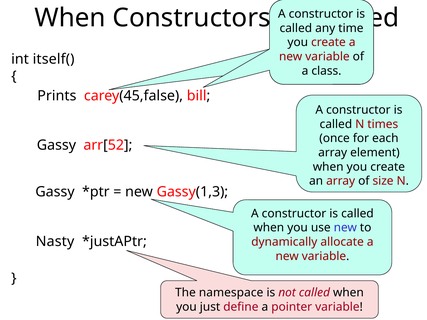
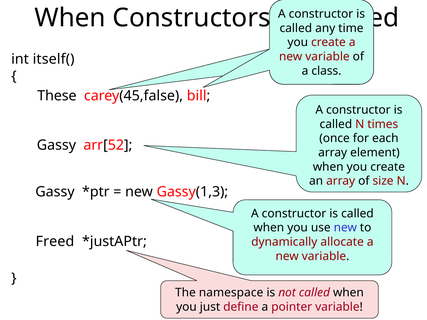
Prints: Prints -> These
Nasty: Nasty -> Freed
